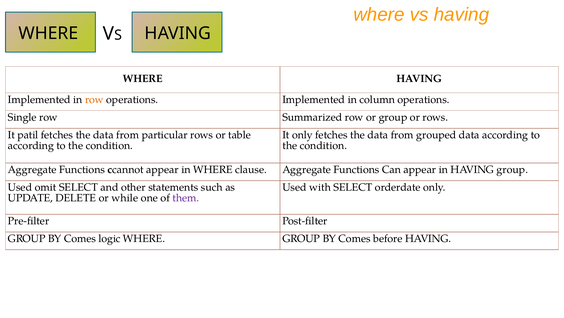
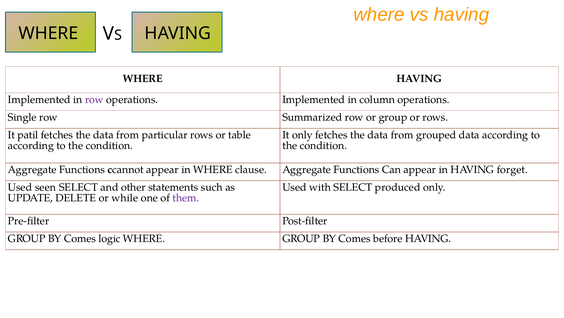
row at (94, 99) colour: orange -> purple
HAVING group: group -> forget
omit: omit -> seen
orderdate: orderdate -> produced
